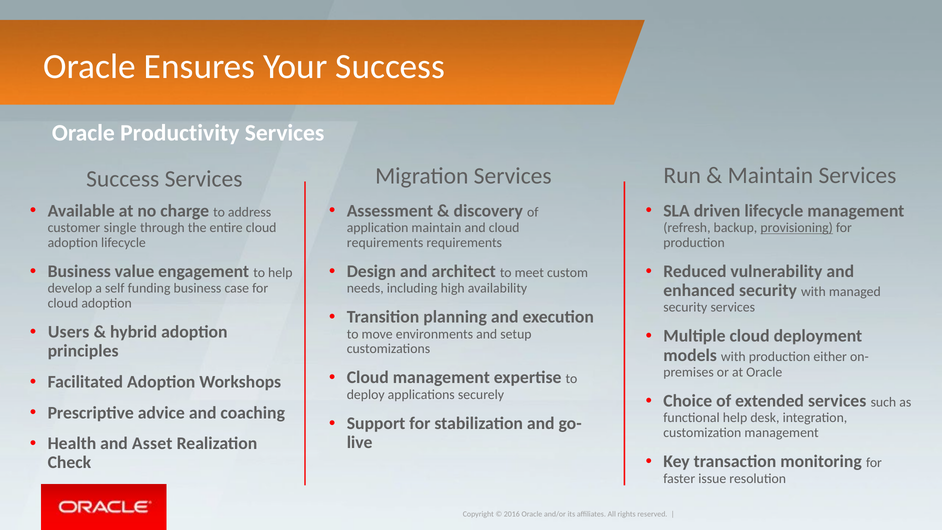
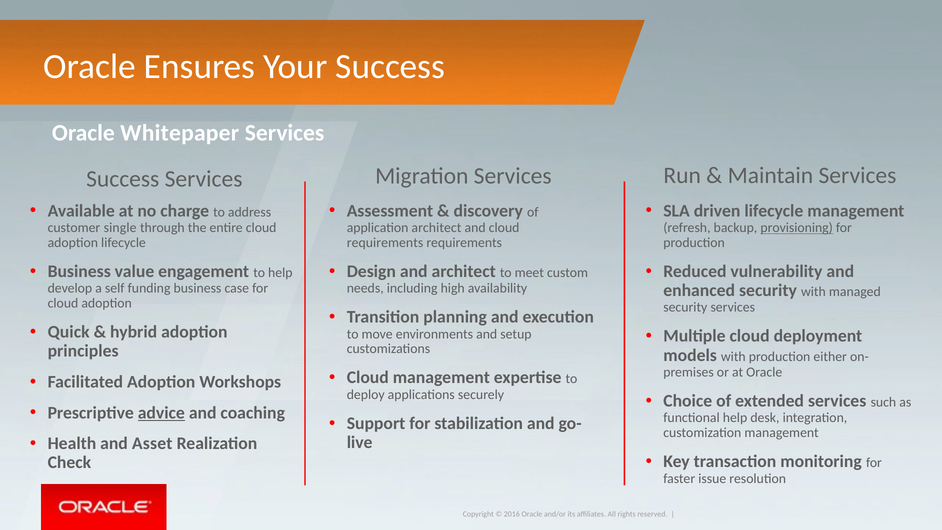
Productivity: Productivity -> Whitepaper
application maintain: maintain -> architect
Users: Users -> Quick
advice underline: none -> present
